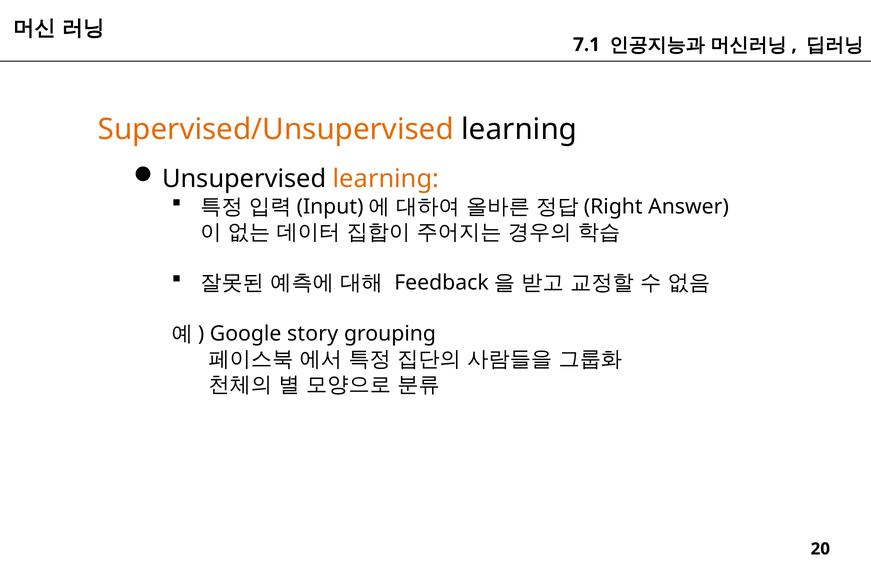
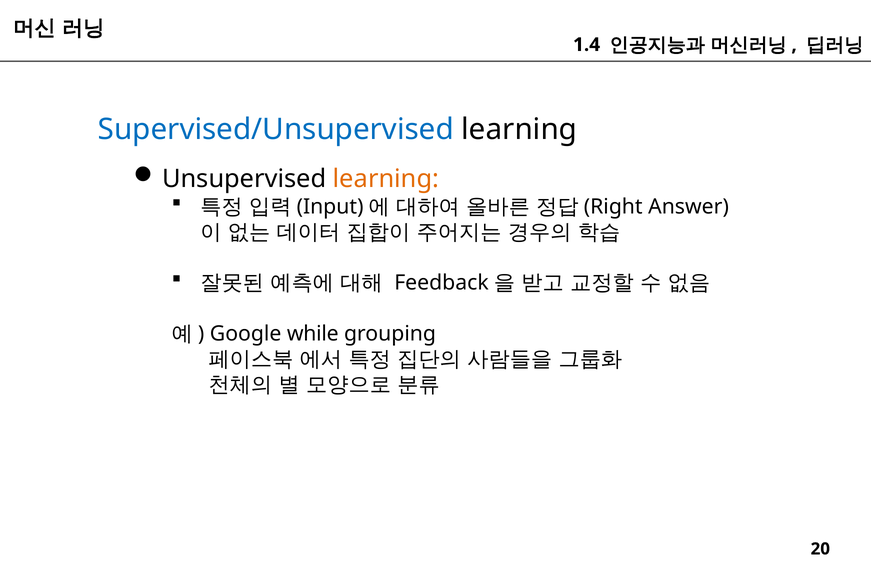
7.1: 7.1 -> 1.4
Supervised/Unsupervised colour: orange -> blue
story: story -> while
